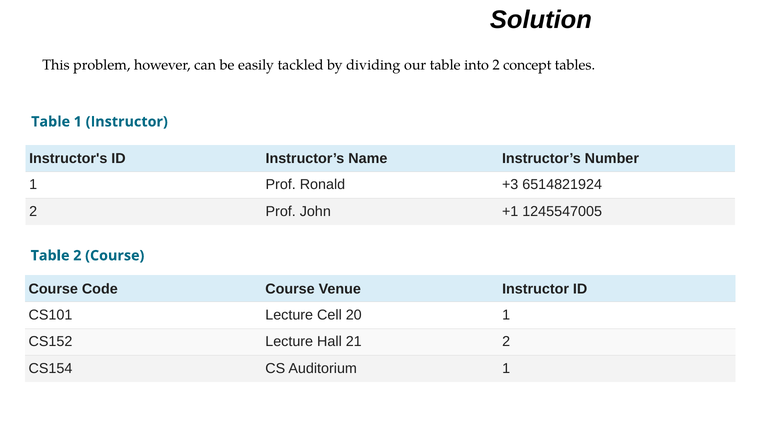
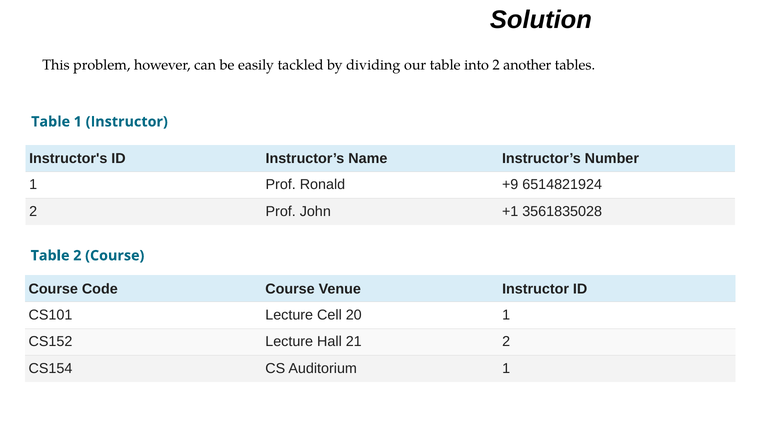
concept: concept -> another
+3: +3 -> +9
1245547005: 1245547005 -> 3561835028
